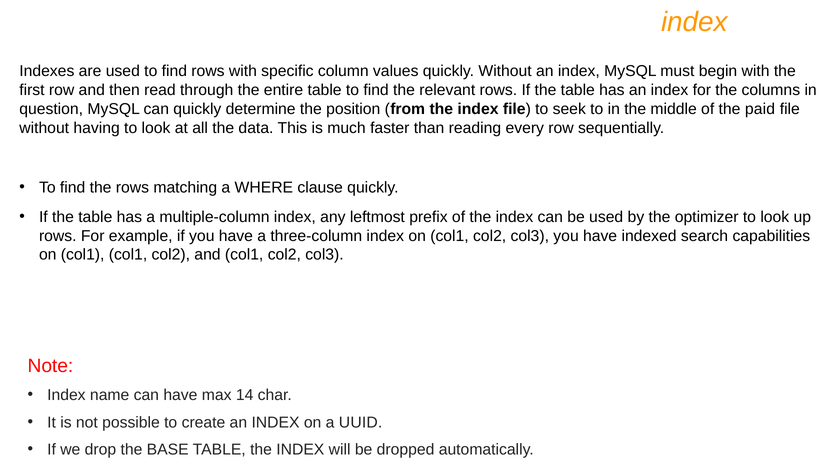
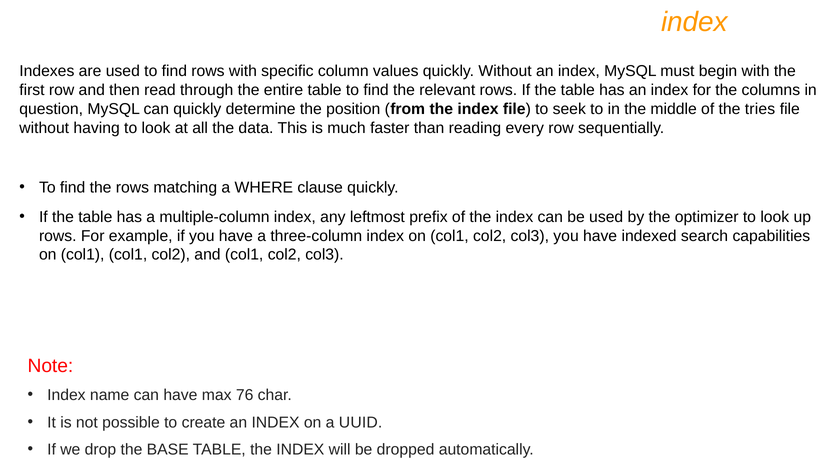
paid: paid -> tries
14: 14 -> 76
